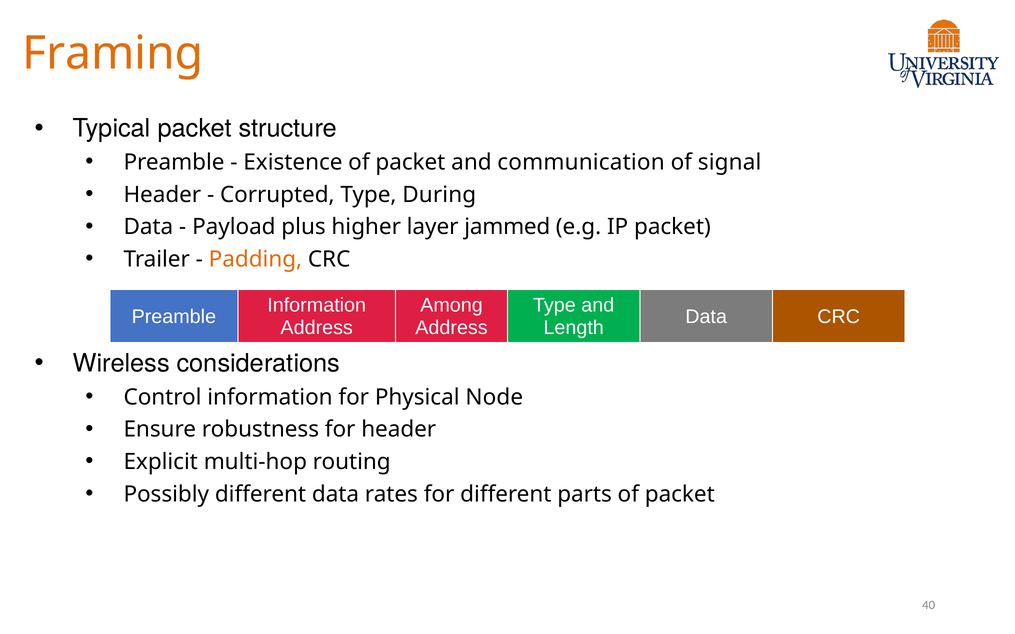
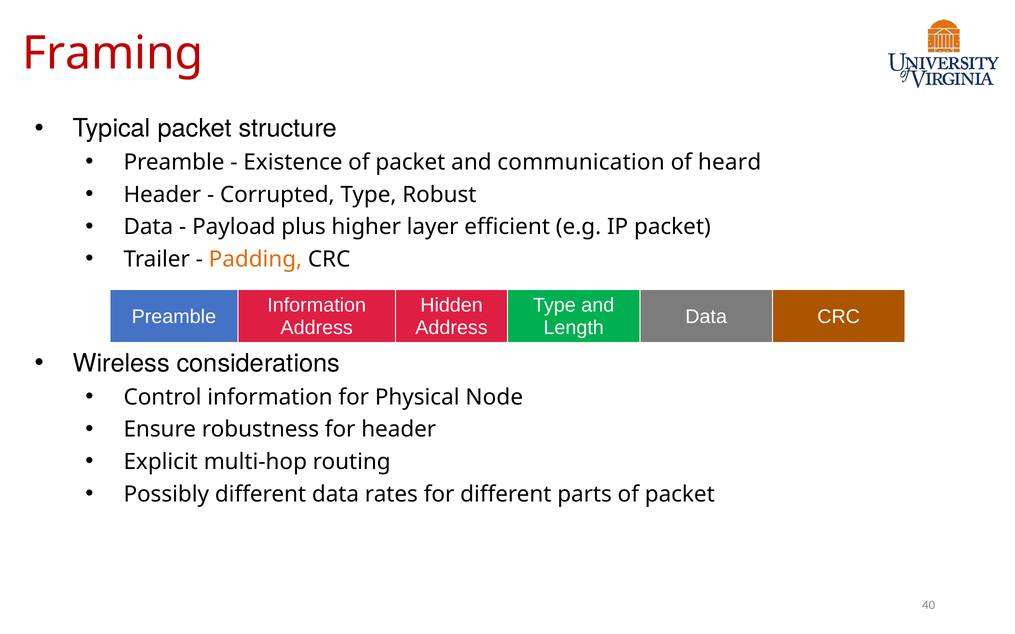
Framing colour: orange -> red
signal: signal -> heard
During: During -> Robust
jammed: jammed -> efficient
Among: Among -> Hidden
